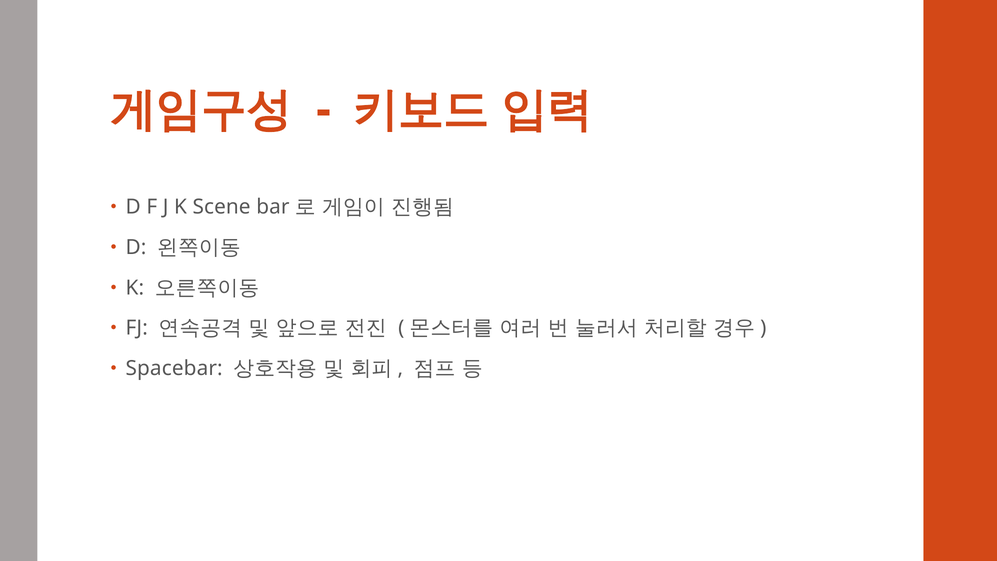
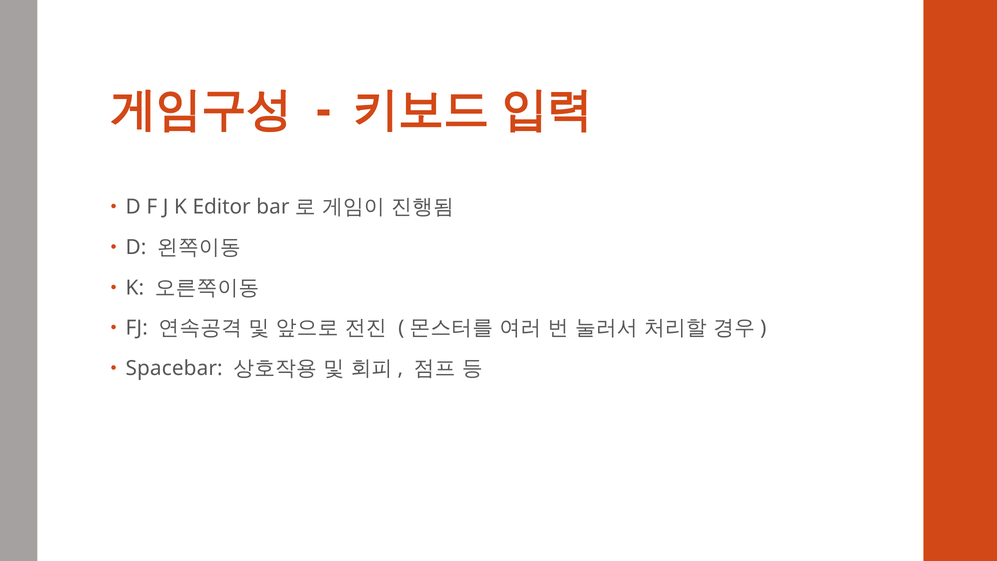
Scene: Scene -> Editor
